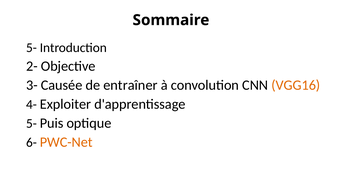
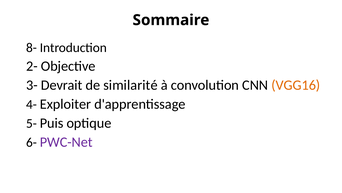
5- at (31, 48): 5- -> 8-
Causée: Causée -> Devrait
entraîner: entraîner -> similarité
PWC-Net colour: orange -> purple
